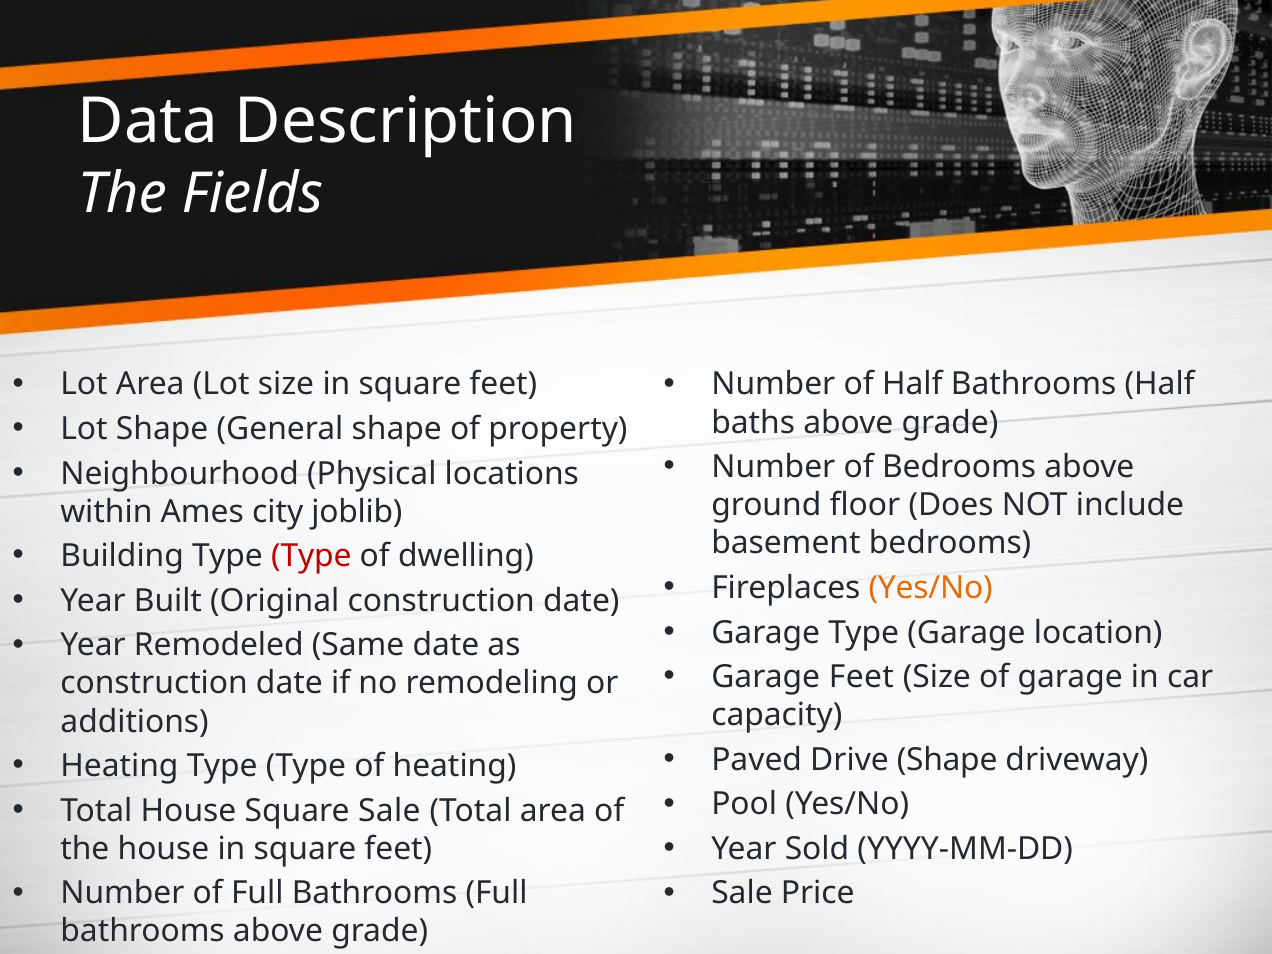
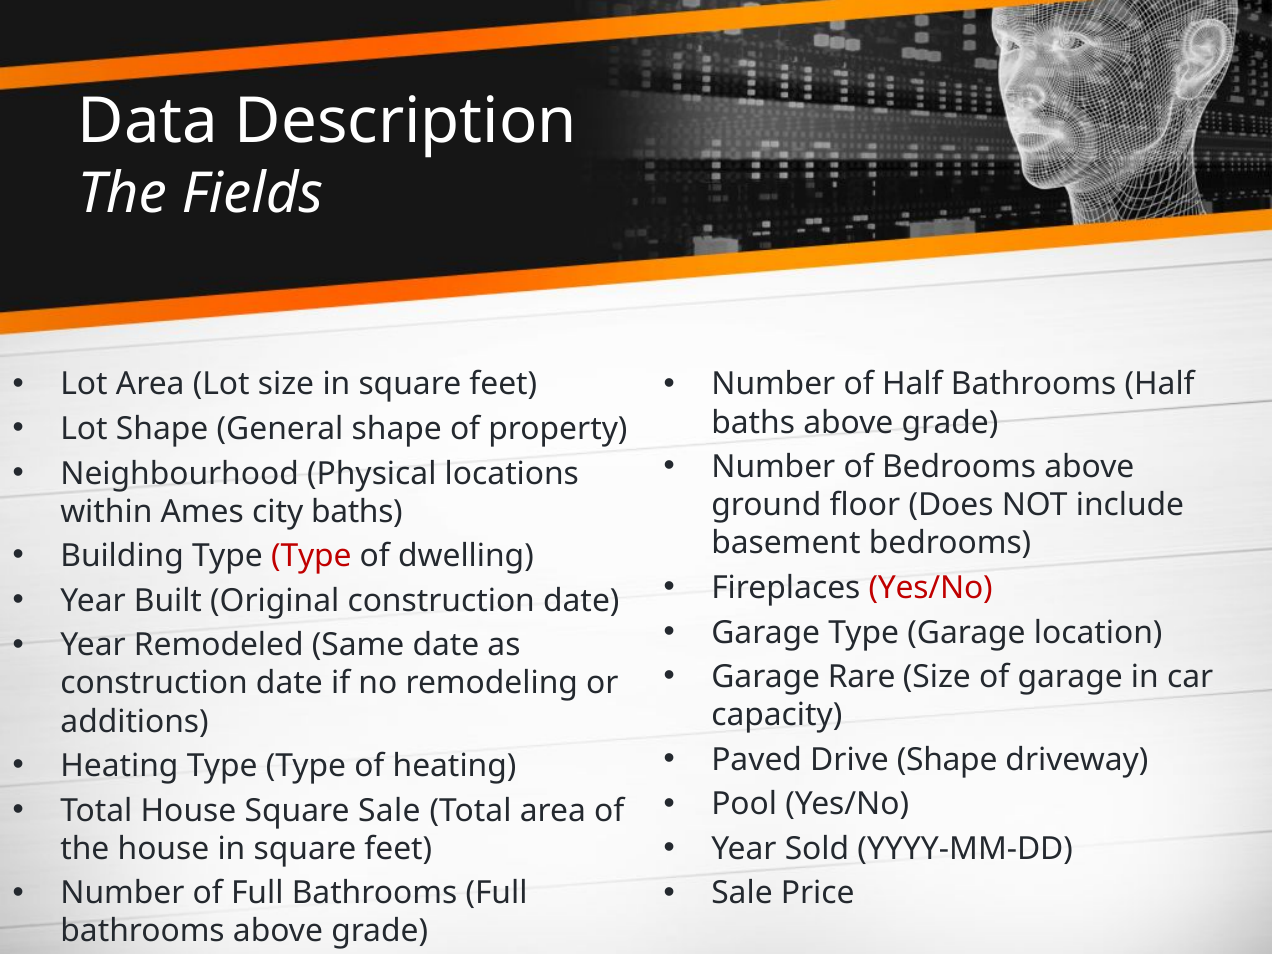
city joblib: joblib -> baths
Yes/No at (931, 588) colour: orange -> red
Garage Feet: Feet -> Rare
